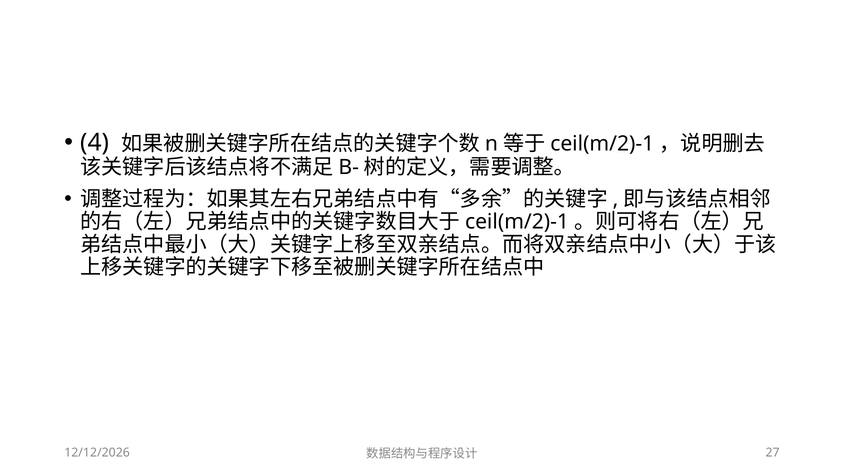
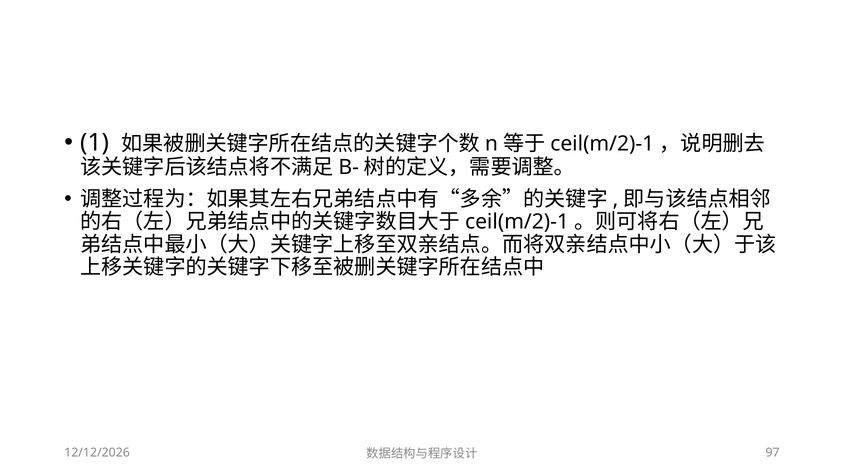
4: 4 -> 1
27: 27 -> 97
